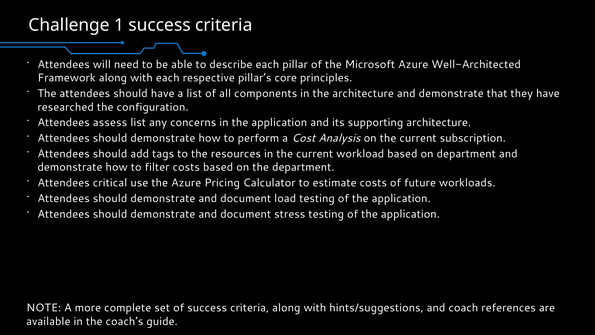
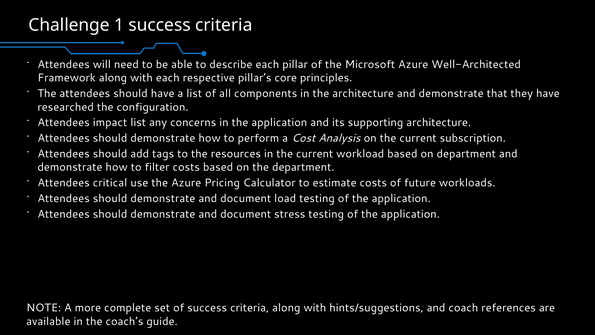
assess: assess -> impact
